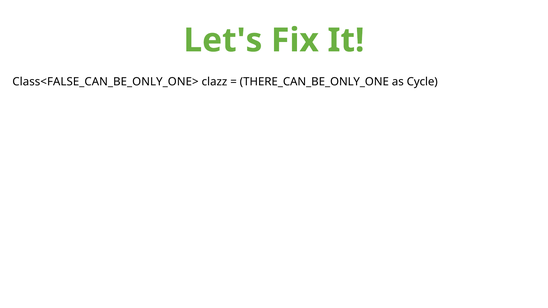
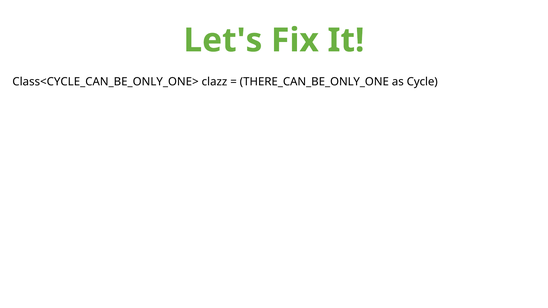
Class<FALSE_CAN_BE_ONLY_ONE>: Class<FALSE_CAN_BE_ONLY_ONE> -> Class<CYCLE_CAN_BE_ONLY_ONE>
